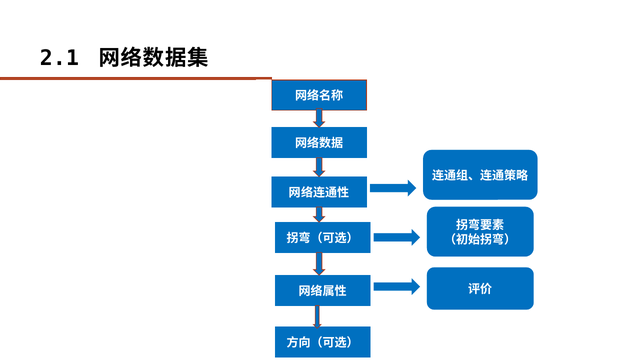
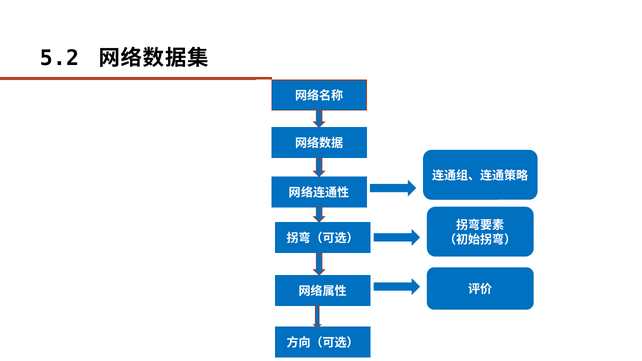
2.1: 2.1 -> 5.2
